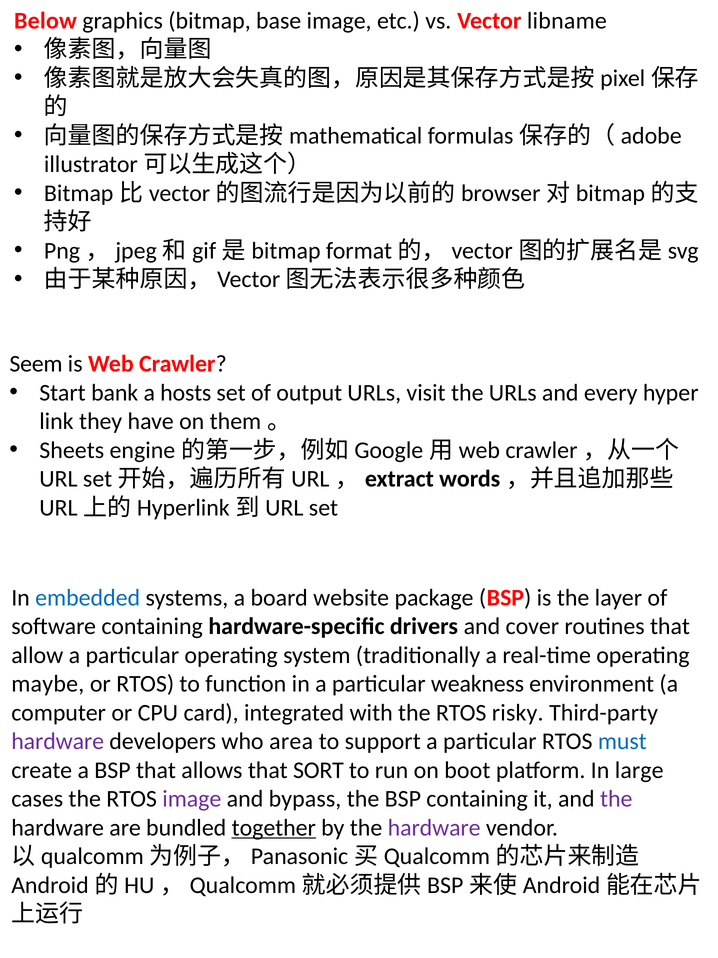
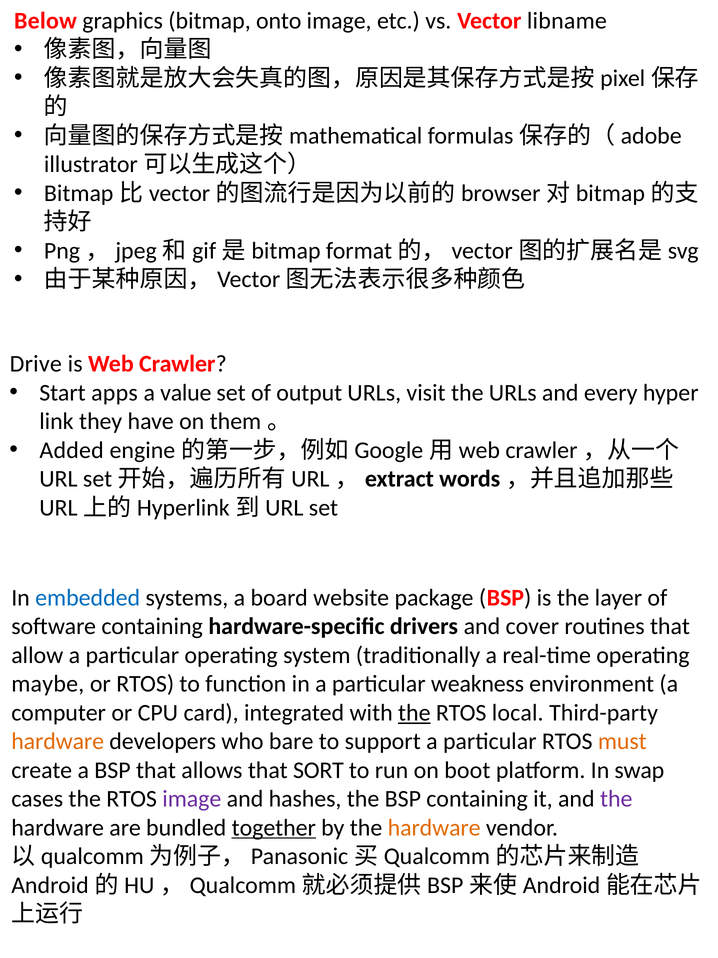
base: base -> onto
Seem: Seem -> Drive
bank: bank -> apps
hosts: hosts -> value
Sheets: Sheets -> Added
the at (414, 712) underline: none -> present
risky: risky -> local
hardware at (58, 741) colour: purple -> orange
area: area -> bare
must colour: blue -> orange
large: large -> swap
bypass: bypass -> hashes
hardware at (434, 827) colour: purple -> orange
